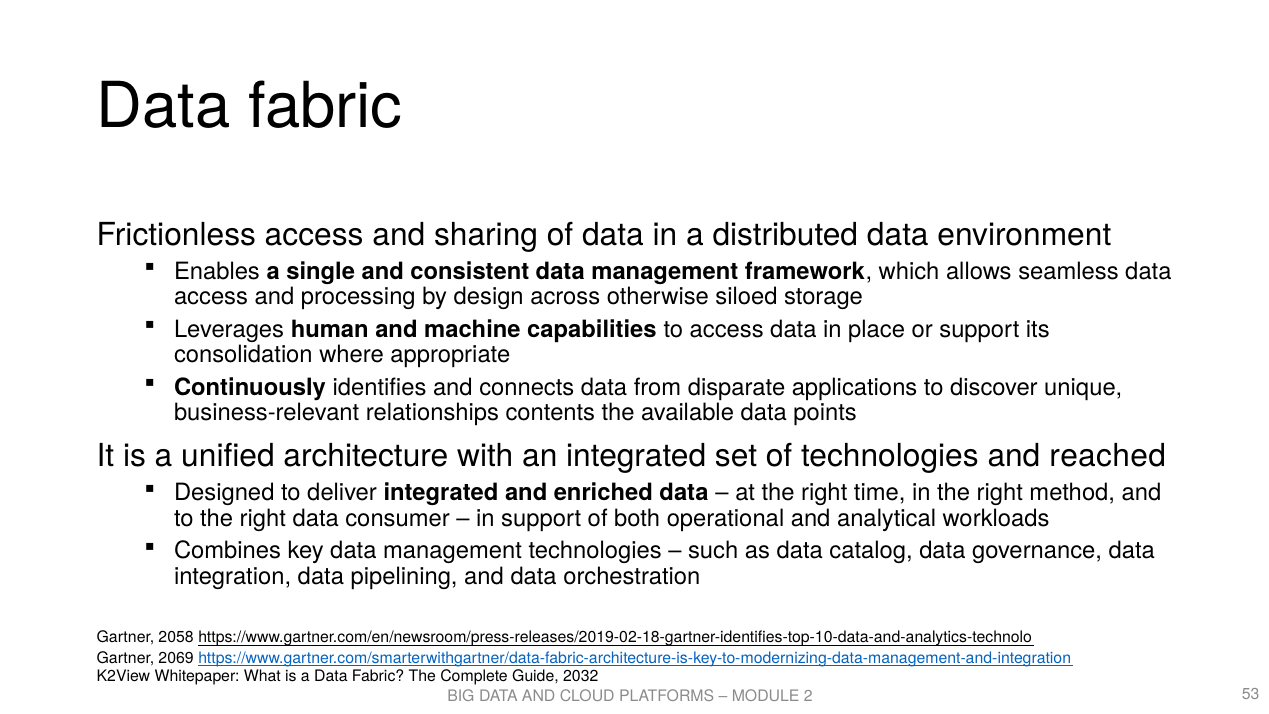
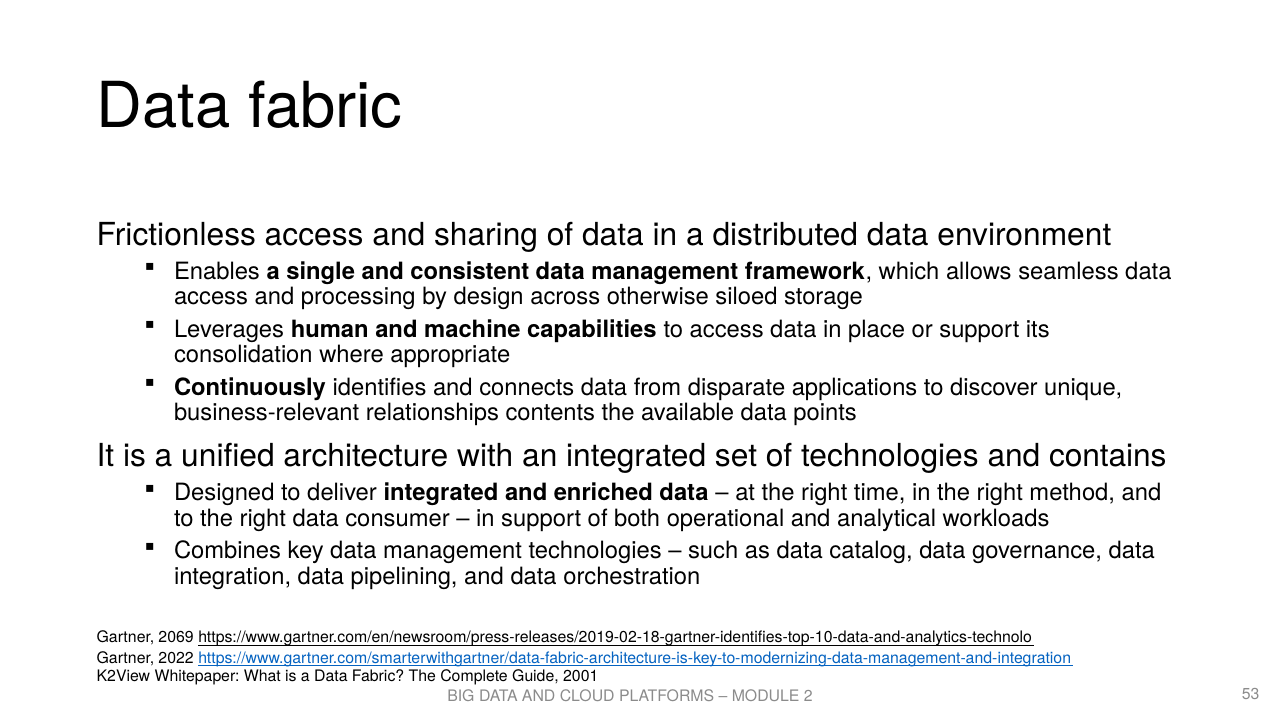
reached: reached -> contains
2058: 2058 -> 2069
2069: 2069 -> 2022
2032: 2032 -> 2001
